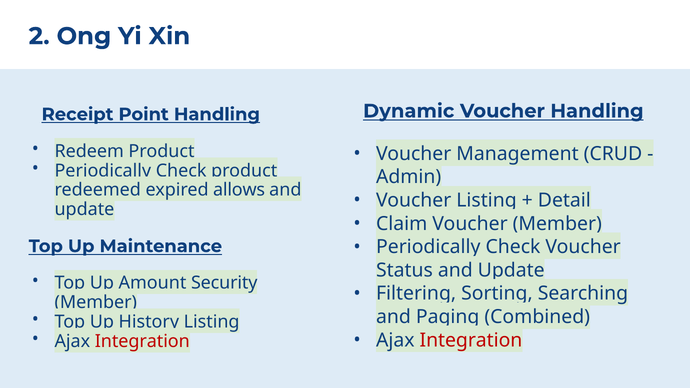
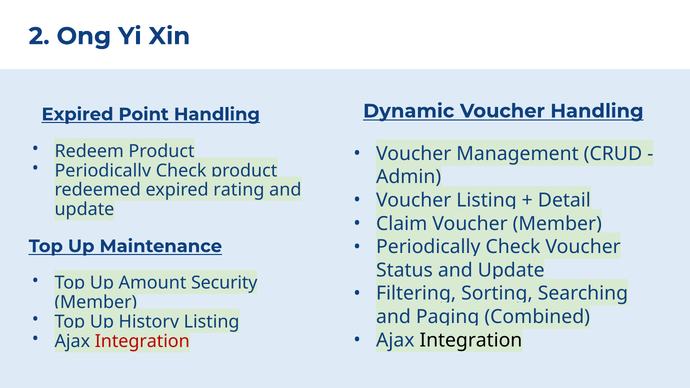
Receipt at (78, 114): Receipt -> Expired
allows: allows -> rating
Integration at (471, 340) colour: red -> black
